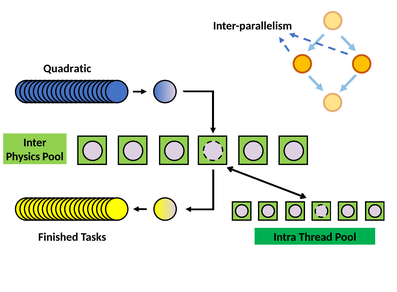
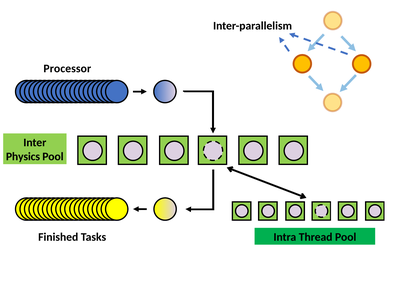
Quadratic: Quadratic -> Processor
